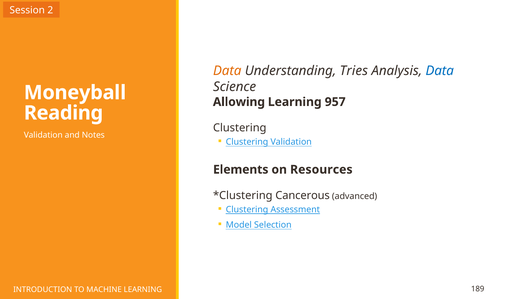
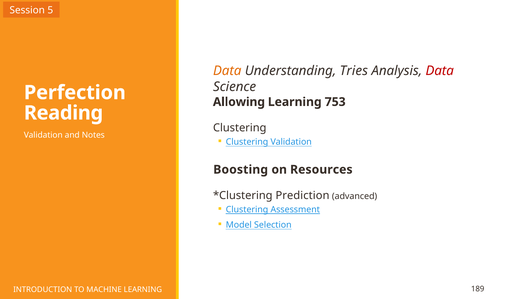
2: 2 -> 5
Data at (440, 71) colour: blue -> red
Moneyball: Moneyball -> Perfection
957: 957 -> 753
Elements: Elements -> Boosting
Cancerous: Cancerous -> Prediction
